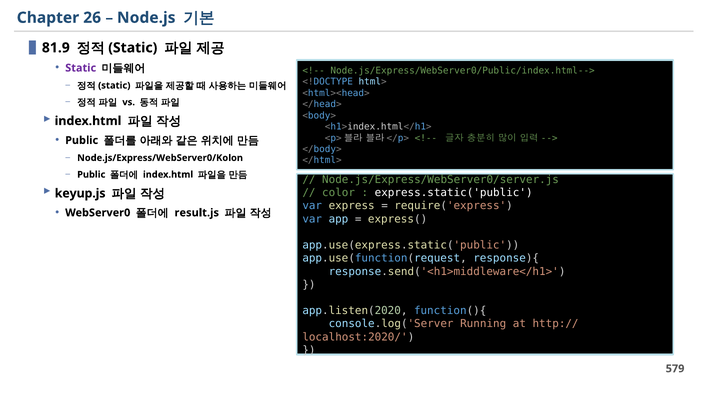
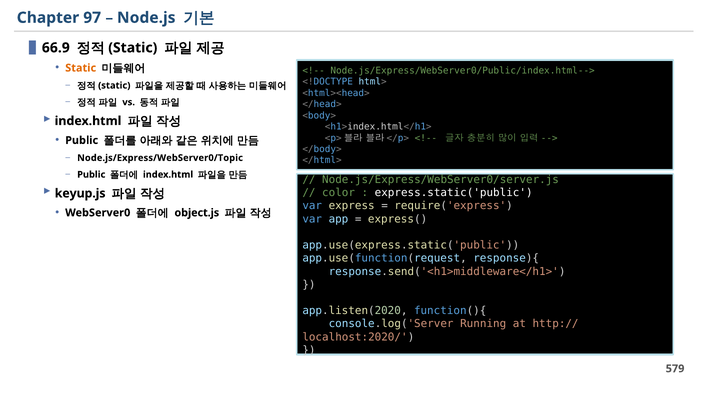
26: 26 -> 97
81.9: 81.9 -> 66.9
Static at (81, 68) colour: purple -> orange
Node.js/Express/WebServer0/Kolon: Node.js/Express/WebServer0/Kolon -> Node.js/Express/WebServer0/Topic
result.js: result.js -> object.js
